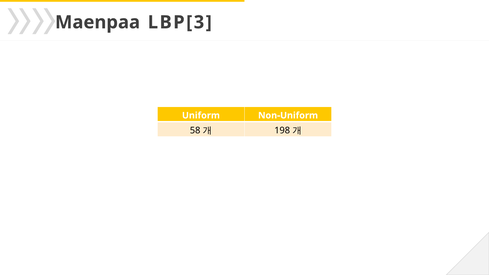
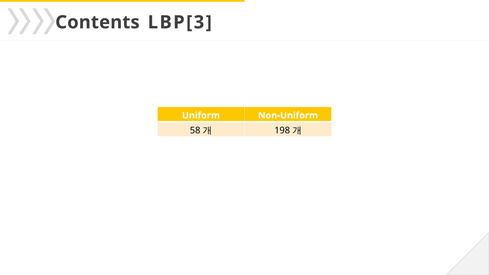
Maenpaa: Maenpaa -> Contents
